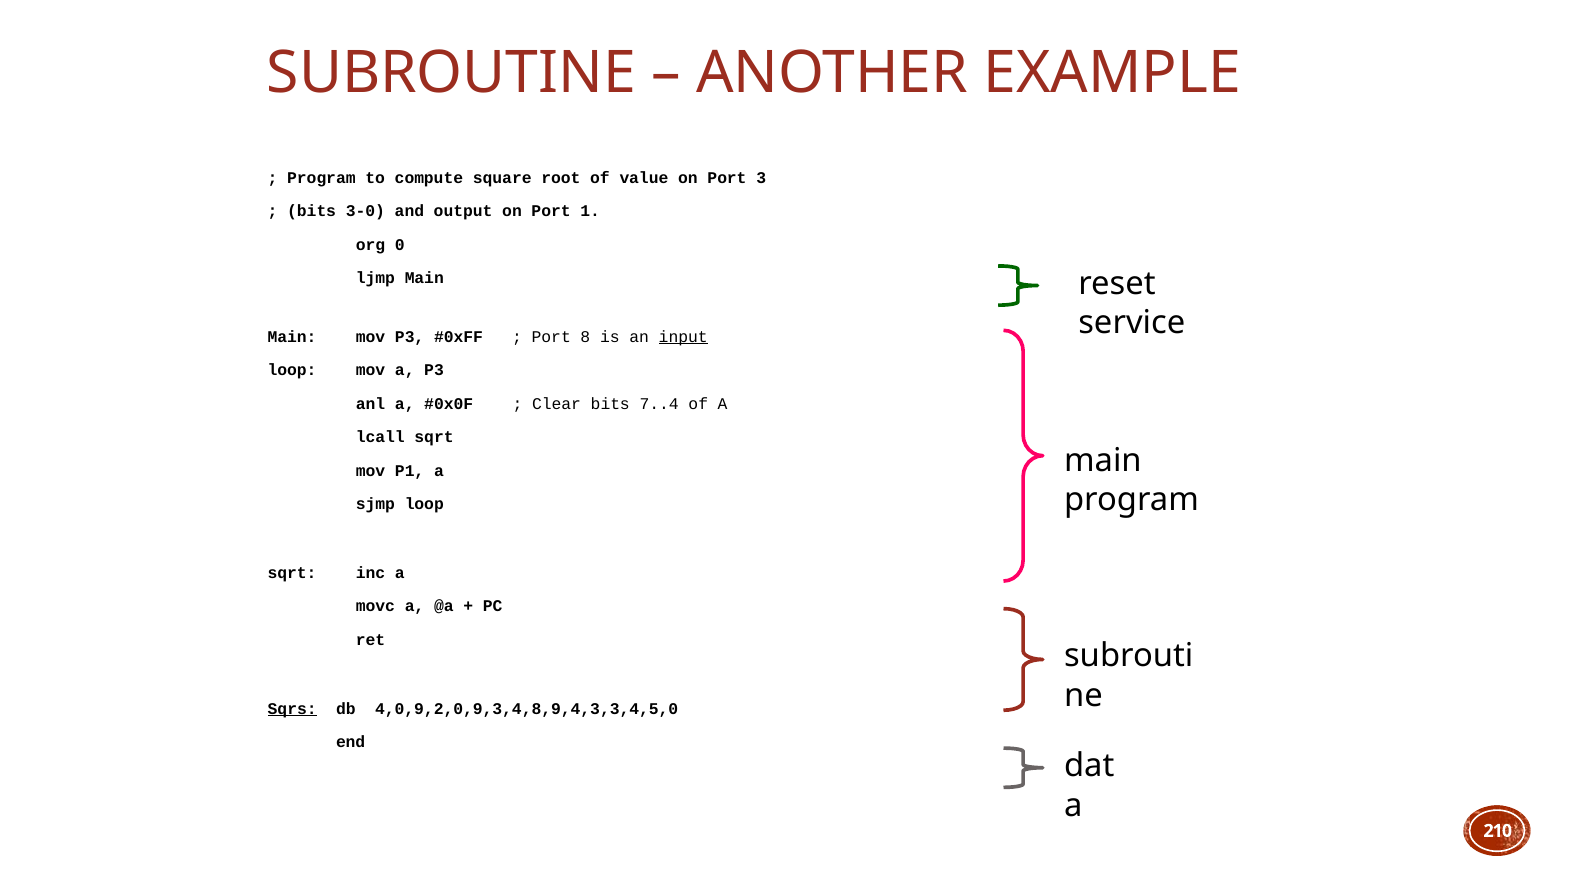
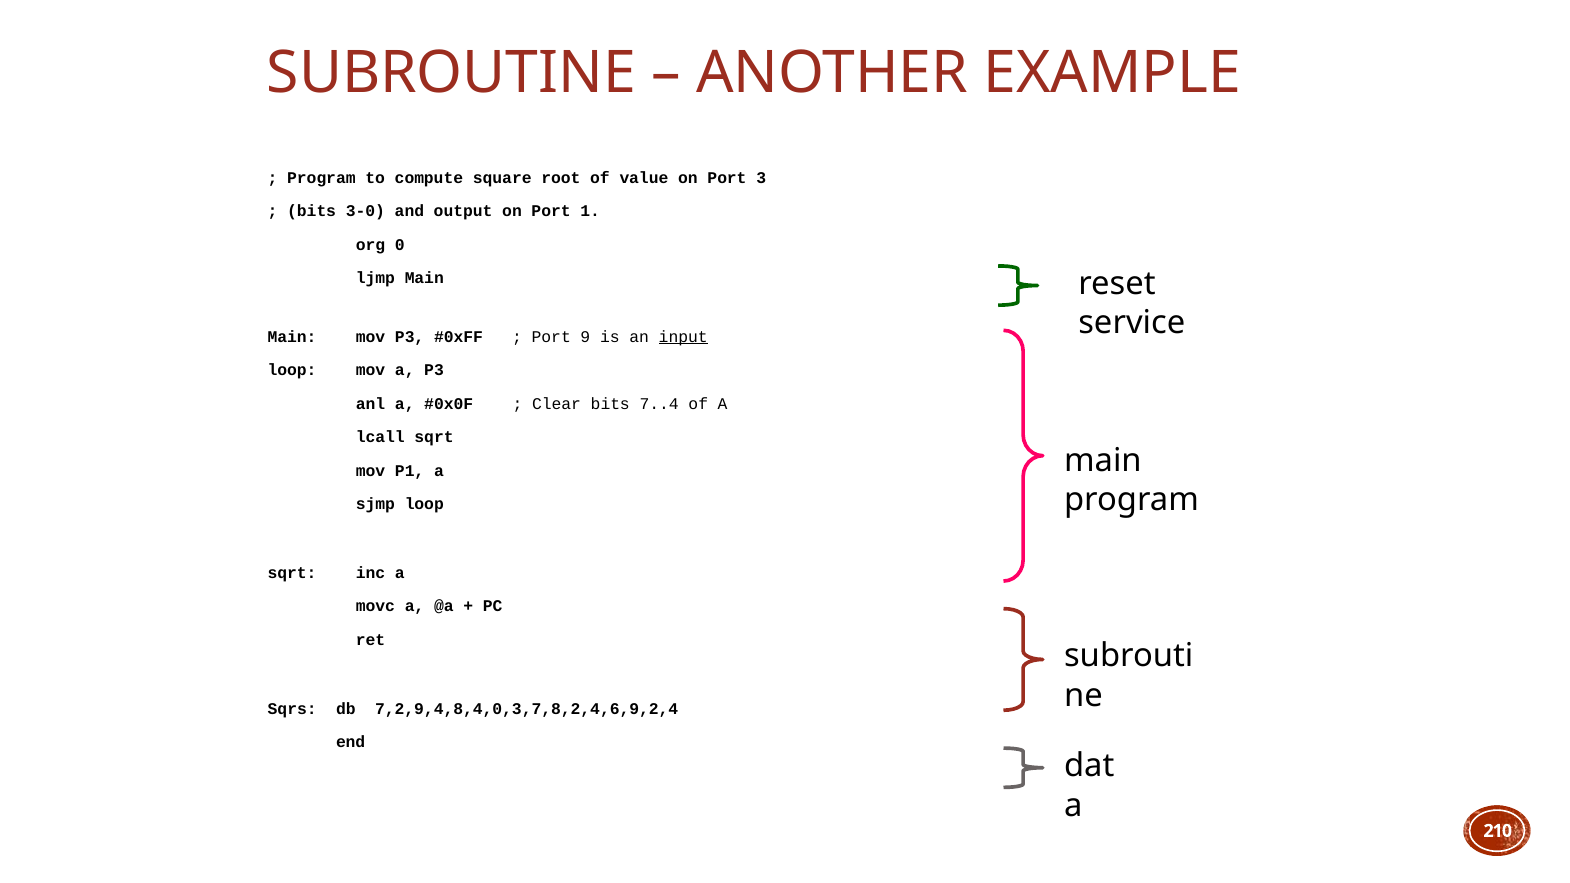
8: 8 -> 9
Sqrs underline: present -> none
4,0,9,2,0,9,3,4,8,9,4,3,3,4,5,0: 4,0,9,2,0,9,3,4,8,9,4,3,3,4,5,0 -> 7,2,9,4,8,4,0,3,7,8,2,4,6,9,2,4
